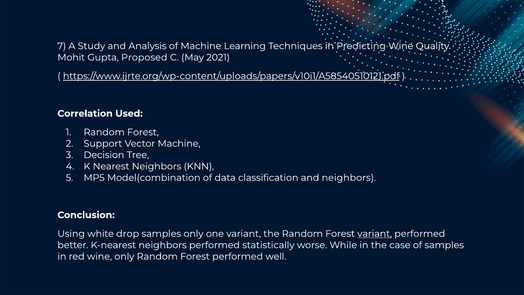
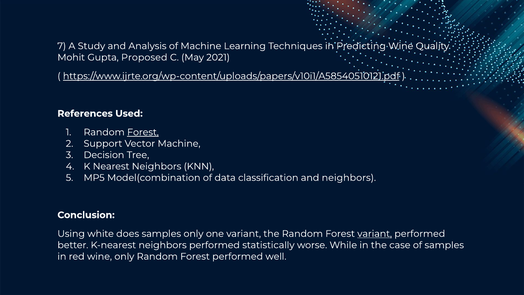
Correlation: Correlation -> References
Forest at (143, 132) underline: none -> present
drop: drop -> does
